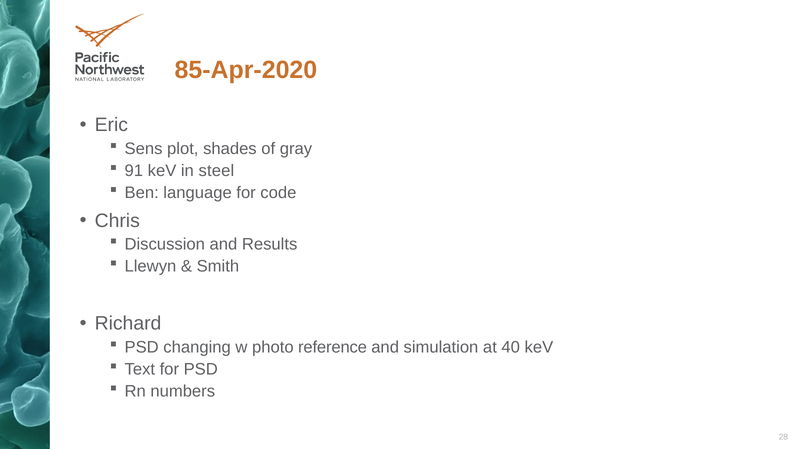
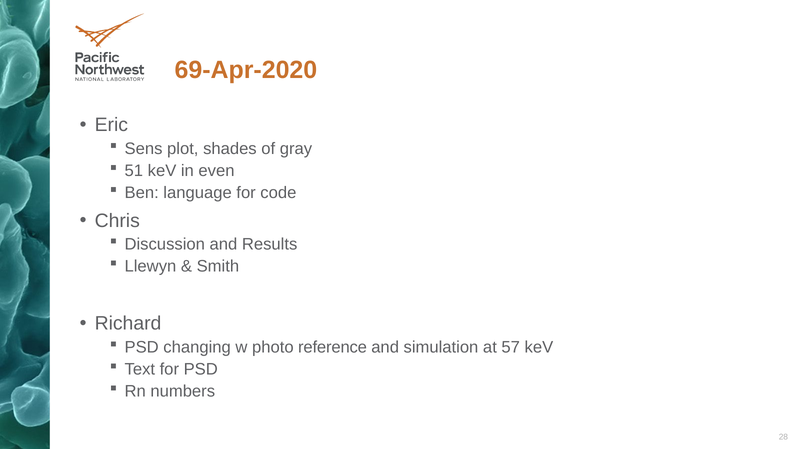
85-Apr-2020: 85-Apr-2020 -> 69-Apr-2020
91: 91 -> 51
steel: steel -> even
40: 40 -> 57
